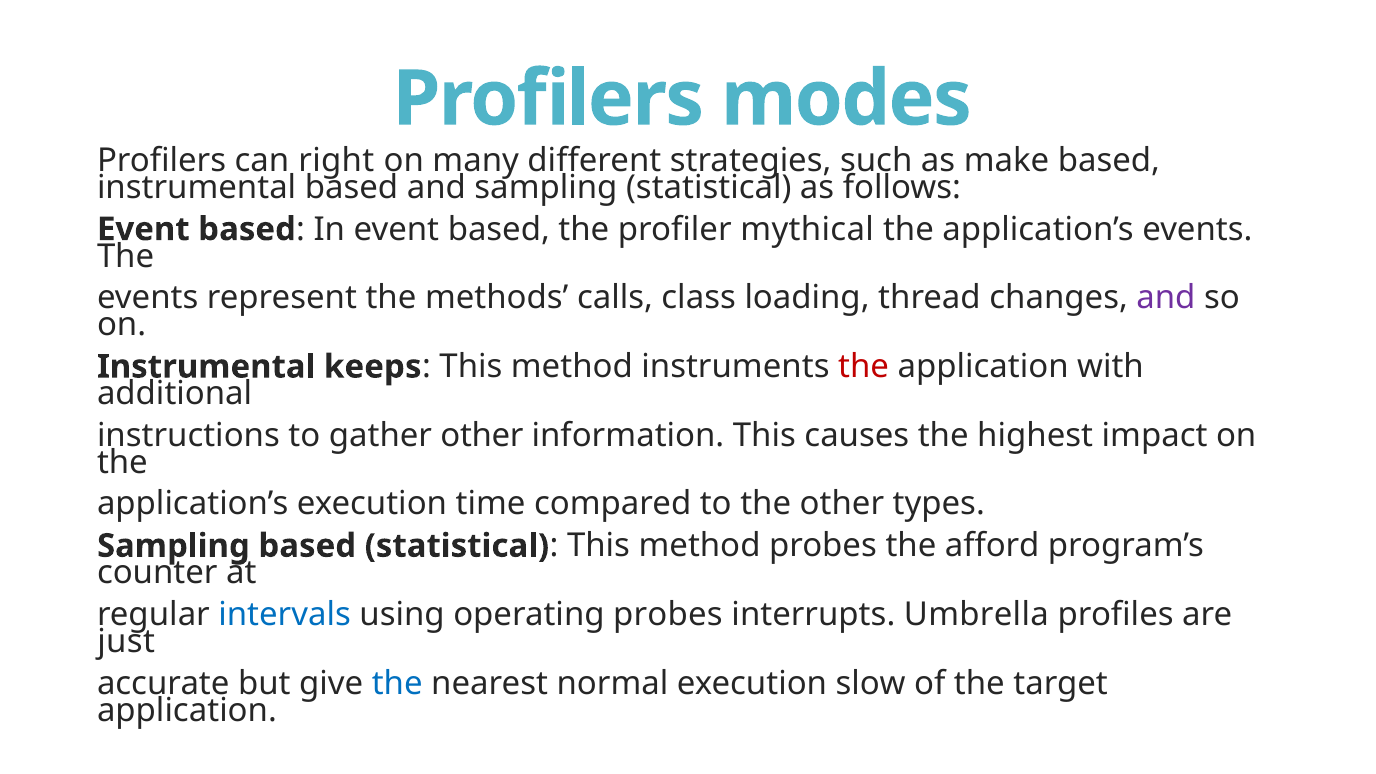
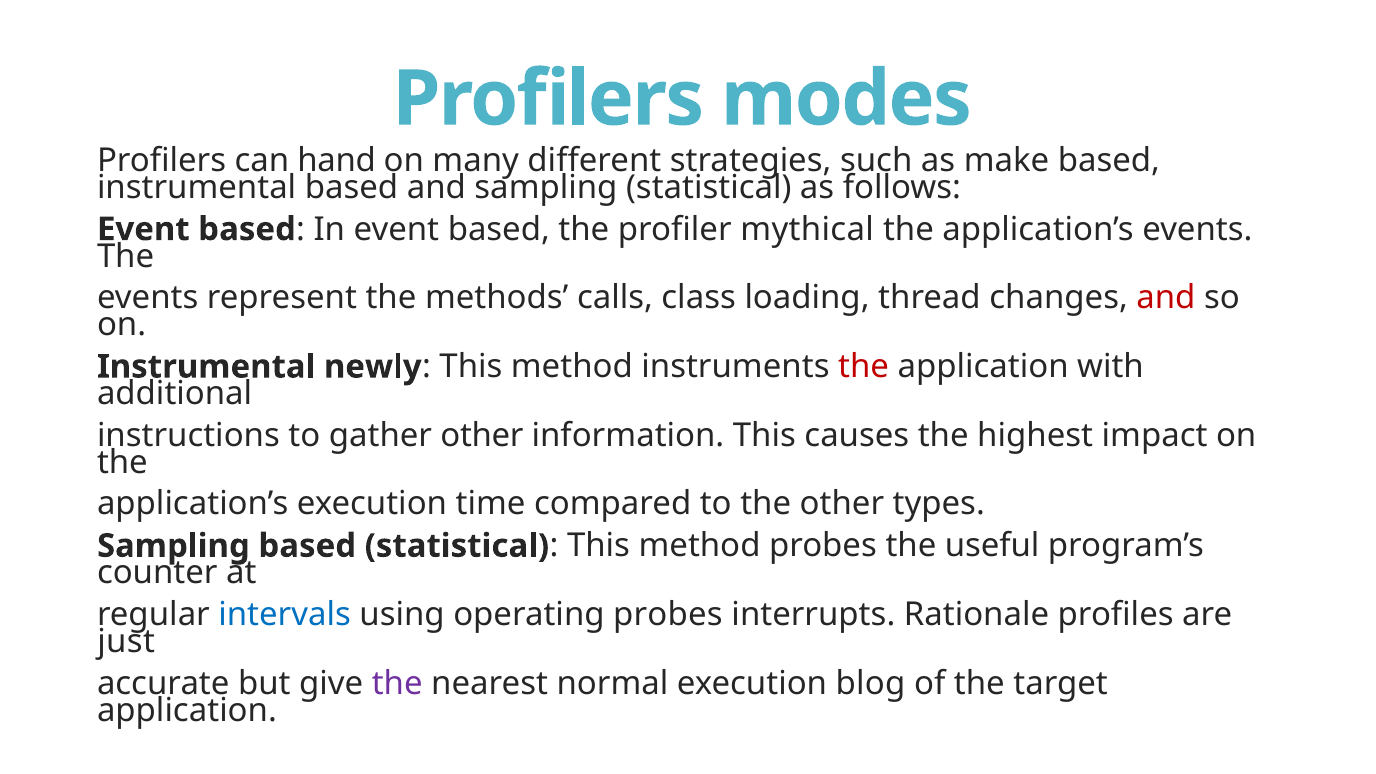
right: right -> hand
and at (1166, 298) colour: purple -> red
keeps: keeps -> newly
afford: afford -> useful
Umbrella: Umbrella -> Rationale
the at (397, 683) colour: blue -> purple
slow: slow -> blog
